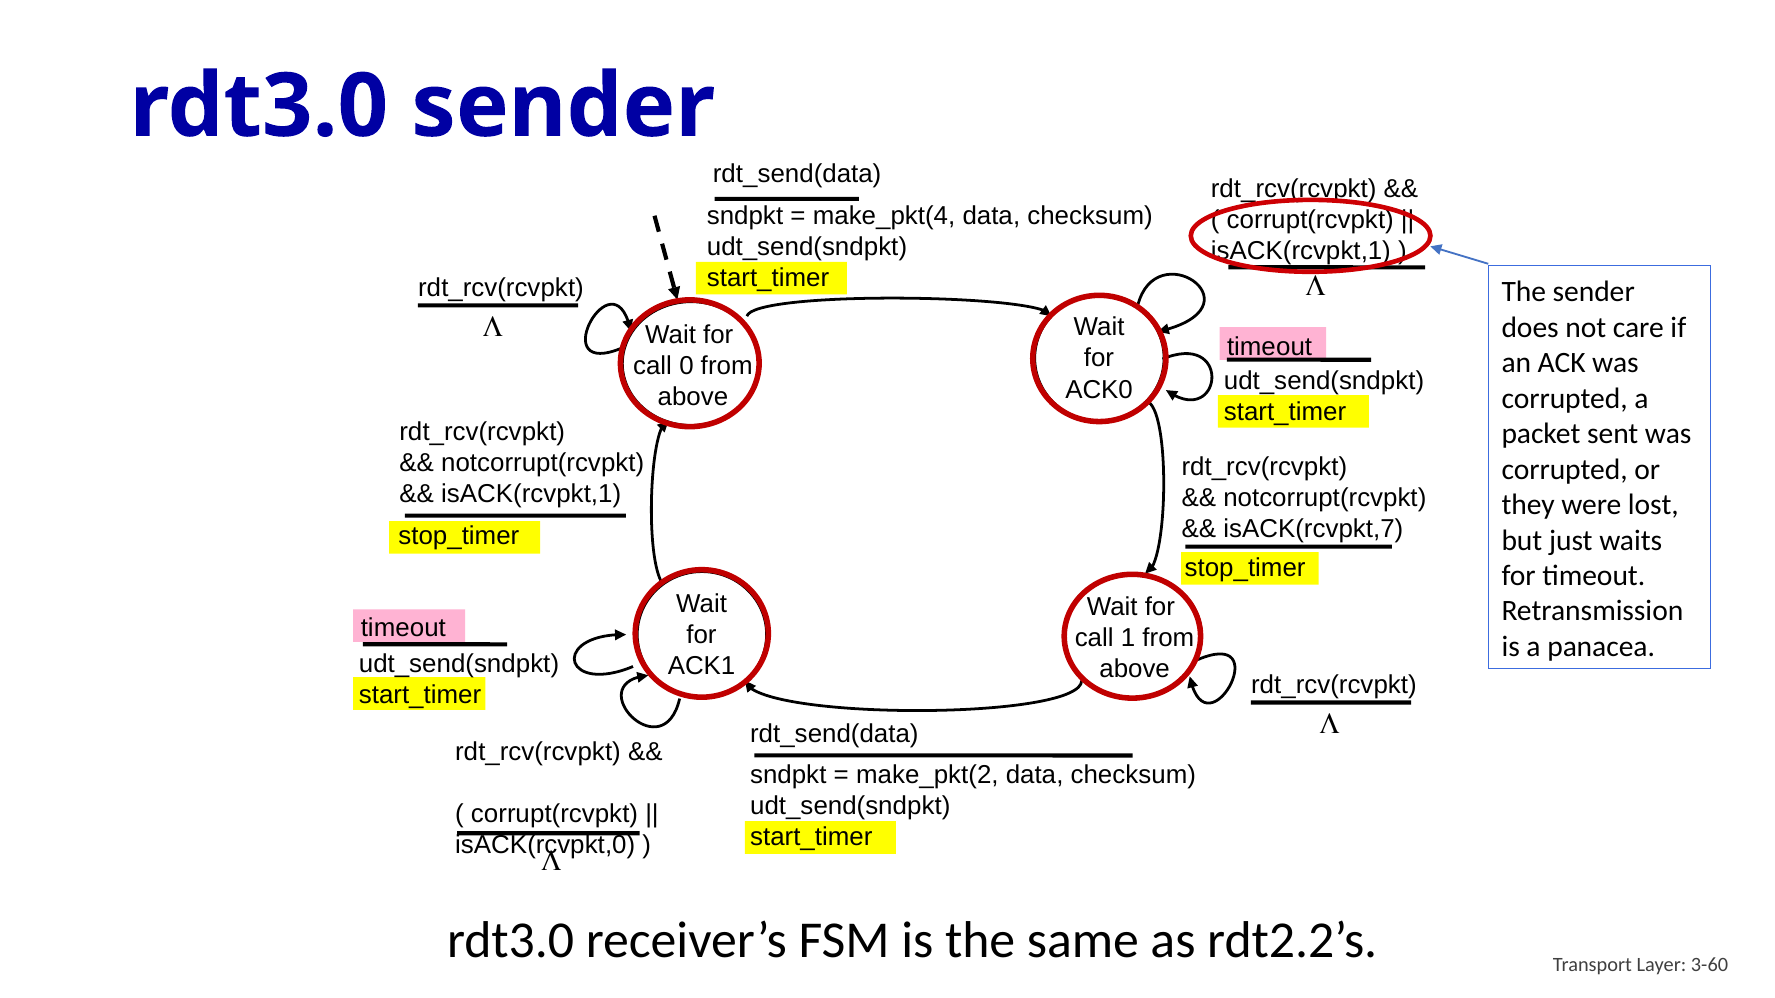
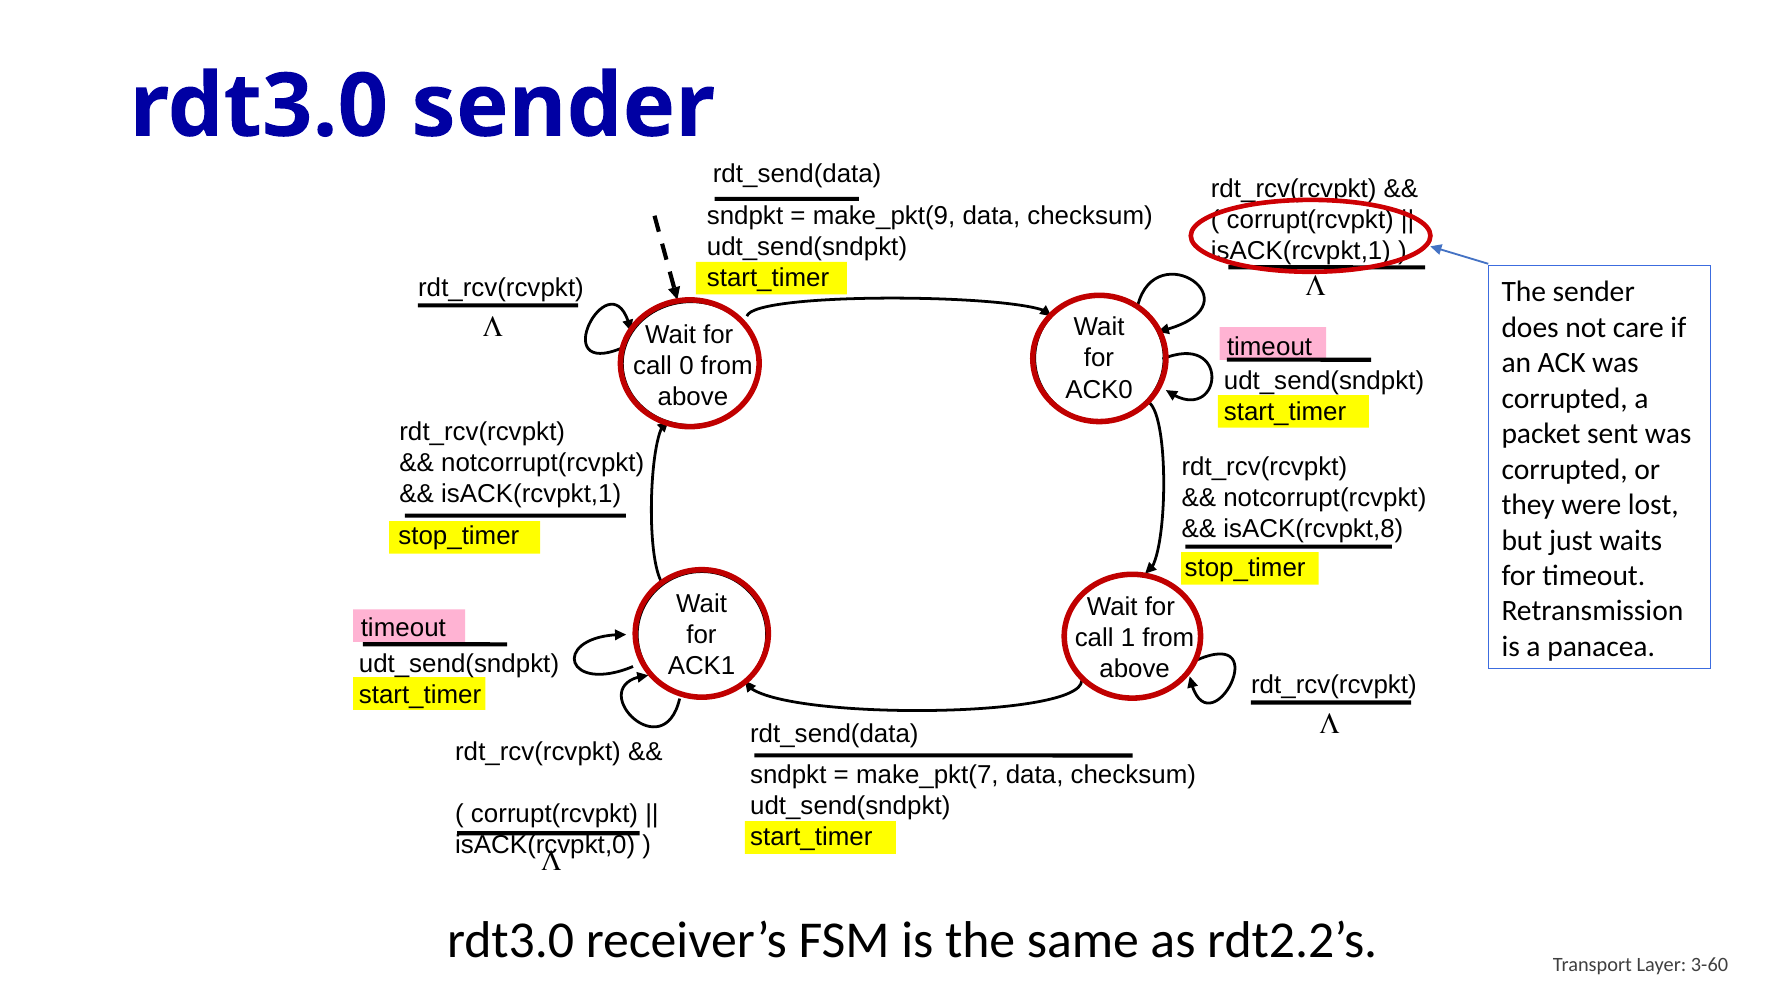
make_pkt(4: make_pkt(4 -> make_pkt(9
isACK(rcvpkt,7: isACK(rcvpkt,7 -> isACK(rcvpkt,8
make_pkt(2: make_pkt(2 -> make_pkt(7
